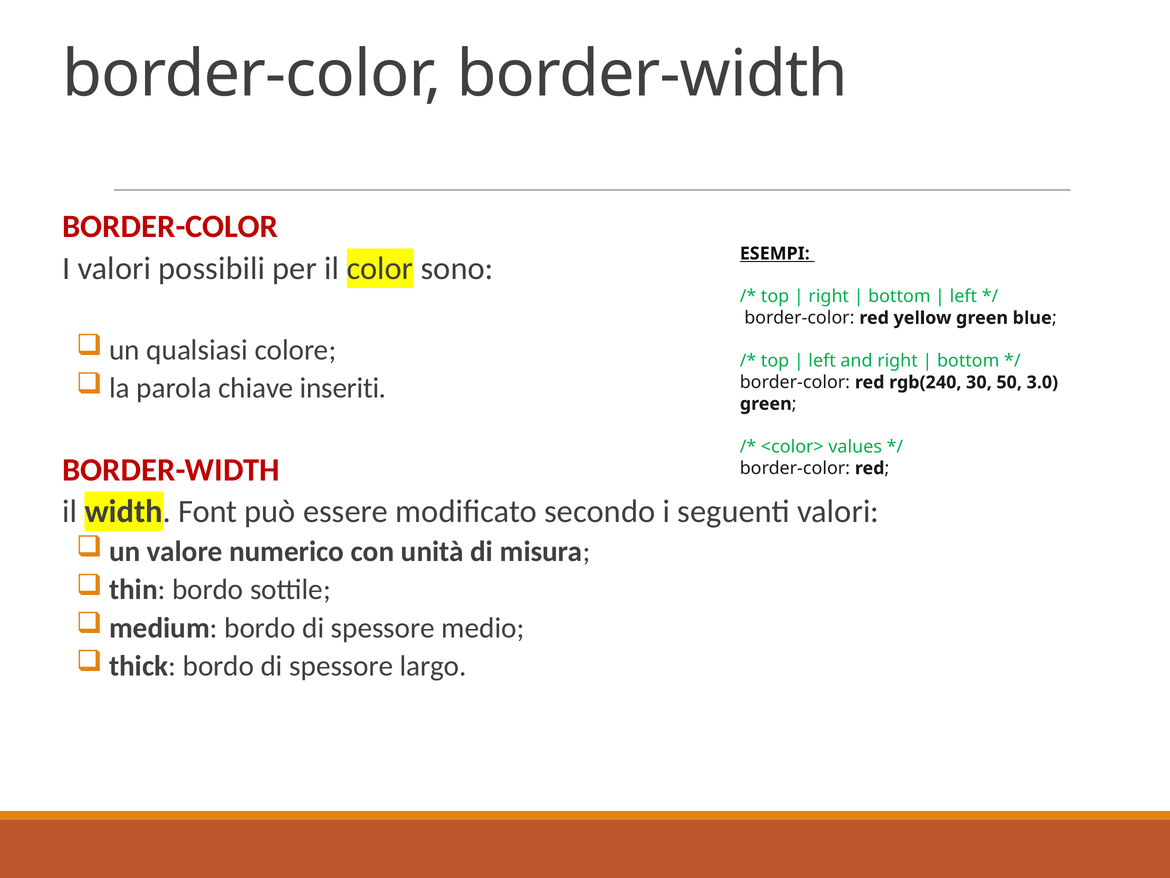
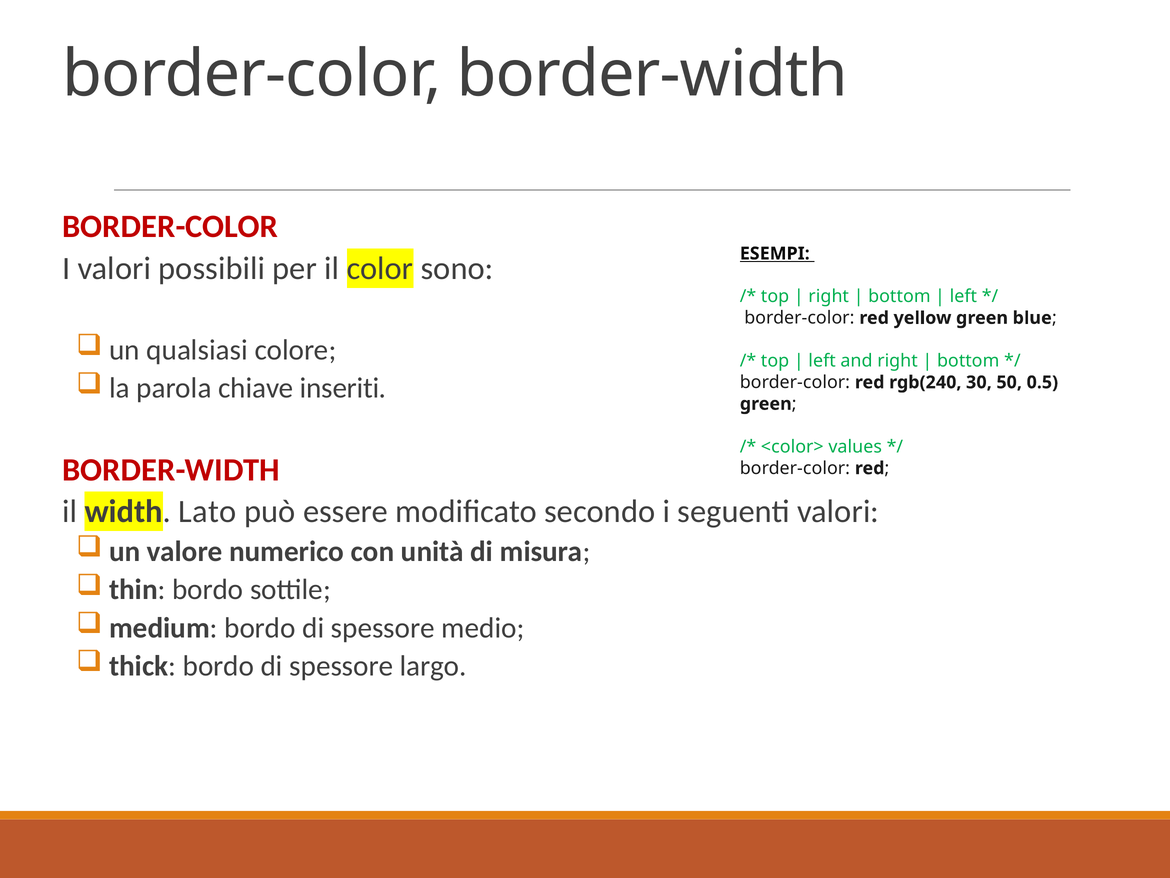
3.0: 3.0 -> 0.5
Font: Font -> Lato
